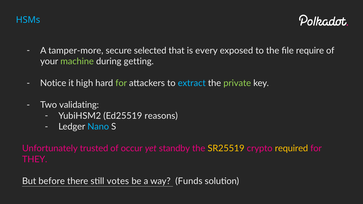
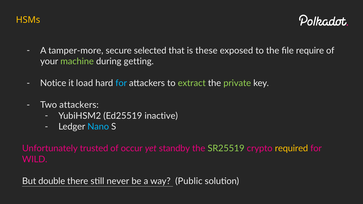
HSMs colour: light blue -> yellow
every: every -> these
high: high -> load
for at (121, 83) colour: light green -> light blue
extract colour: light blue -> light green
Two validating: validating -> attackers
reasons: reasons -> inactive
SR25519 colour: yellow -> light green
THEY: THEY -> WILD
before: before -> double
votes: votes -> never
Funds: Funds -> Public
